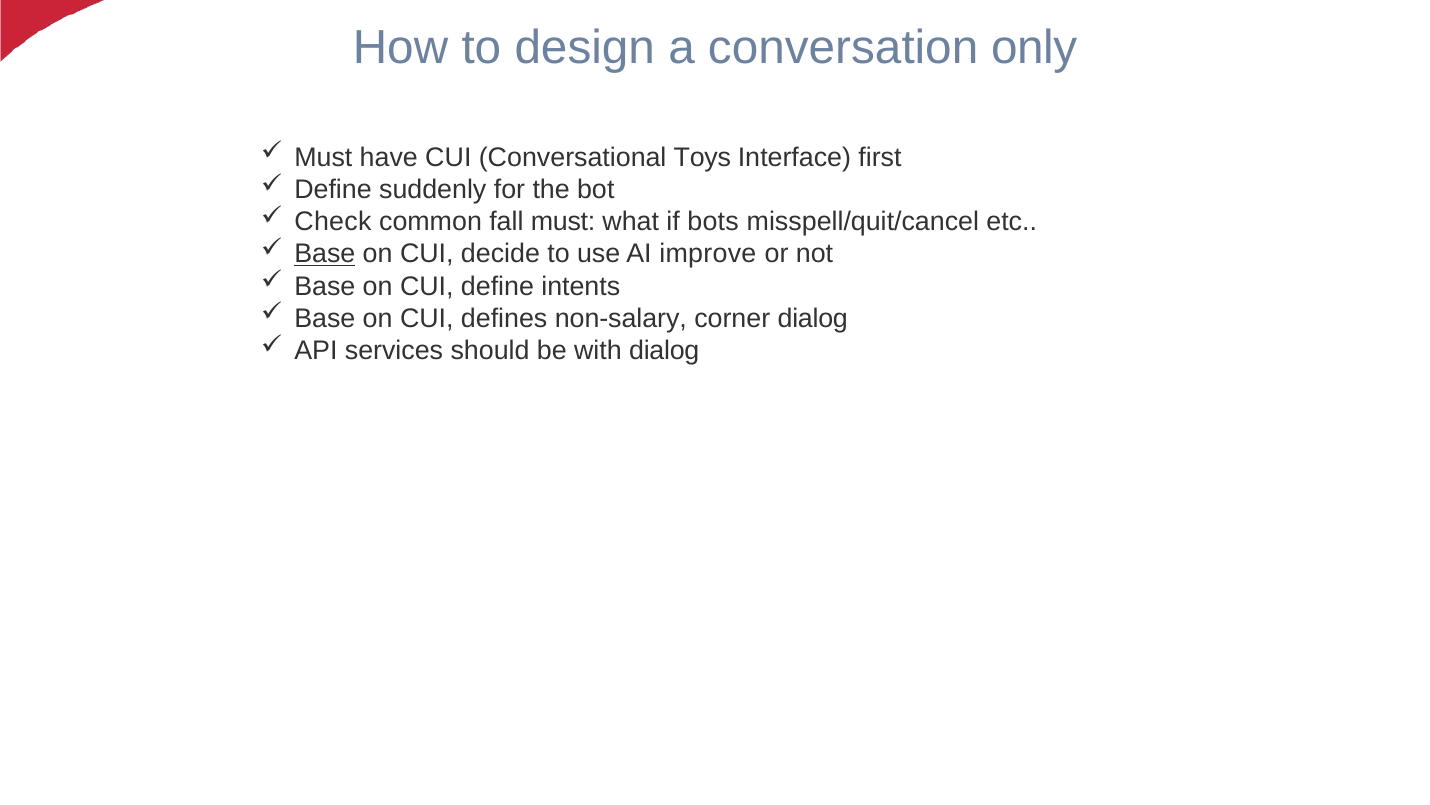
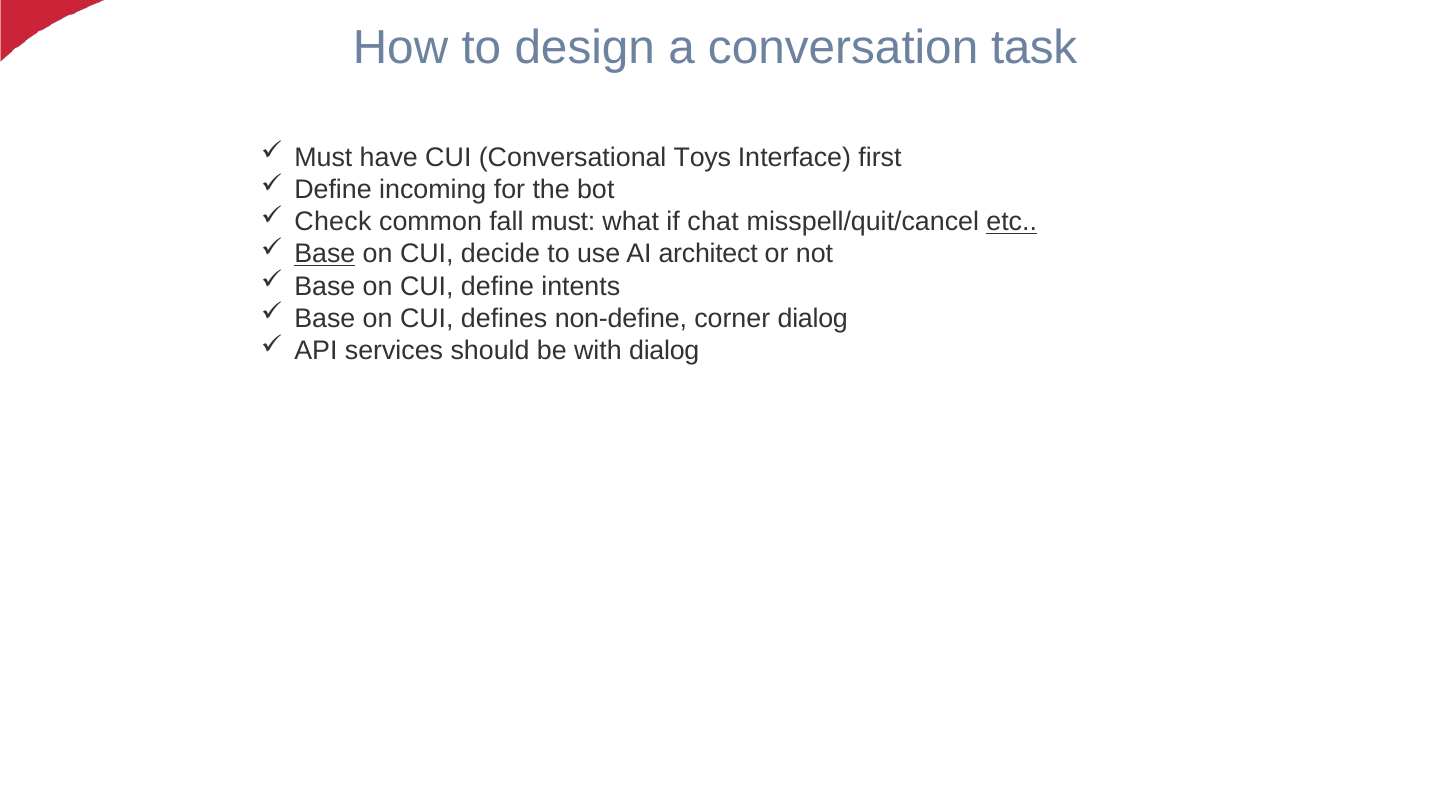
only: only -> task
suddenly: suddenly -> incoming
bots: bots -> chat
etc underline: none -> present
improve: improve -> architect
non-salary: non-salary -> non-define
